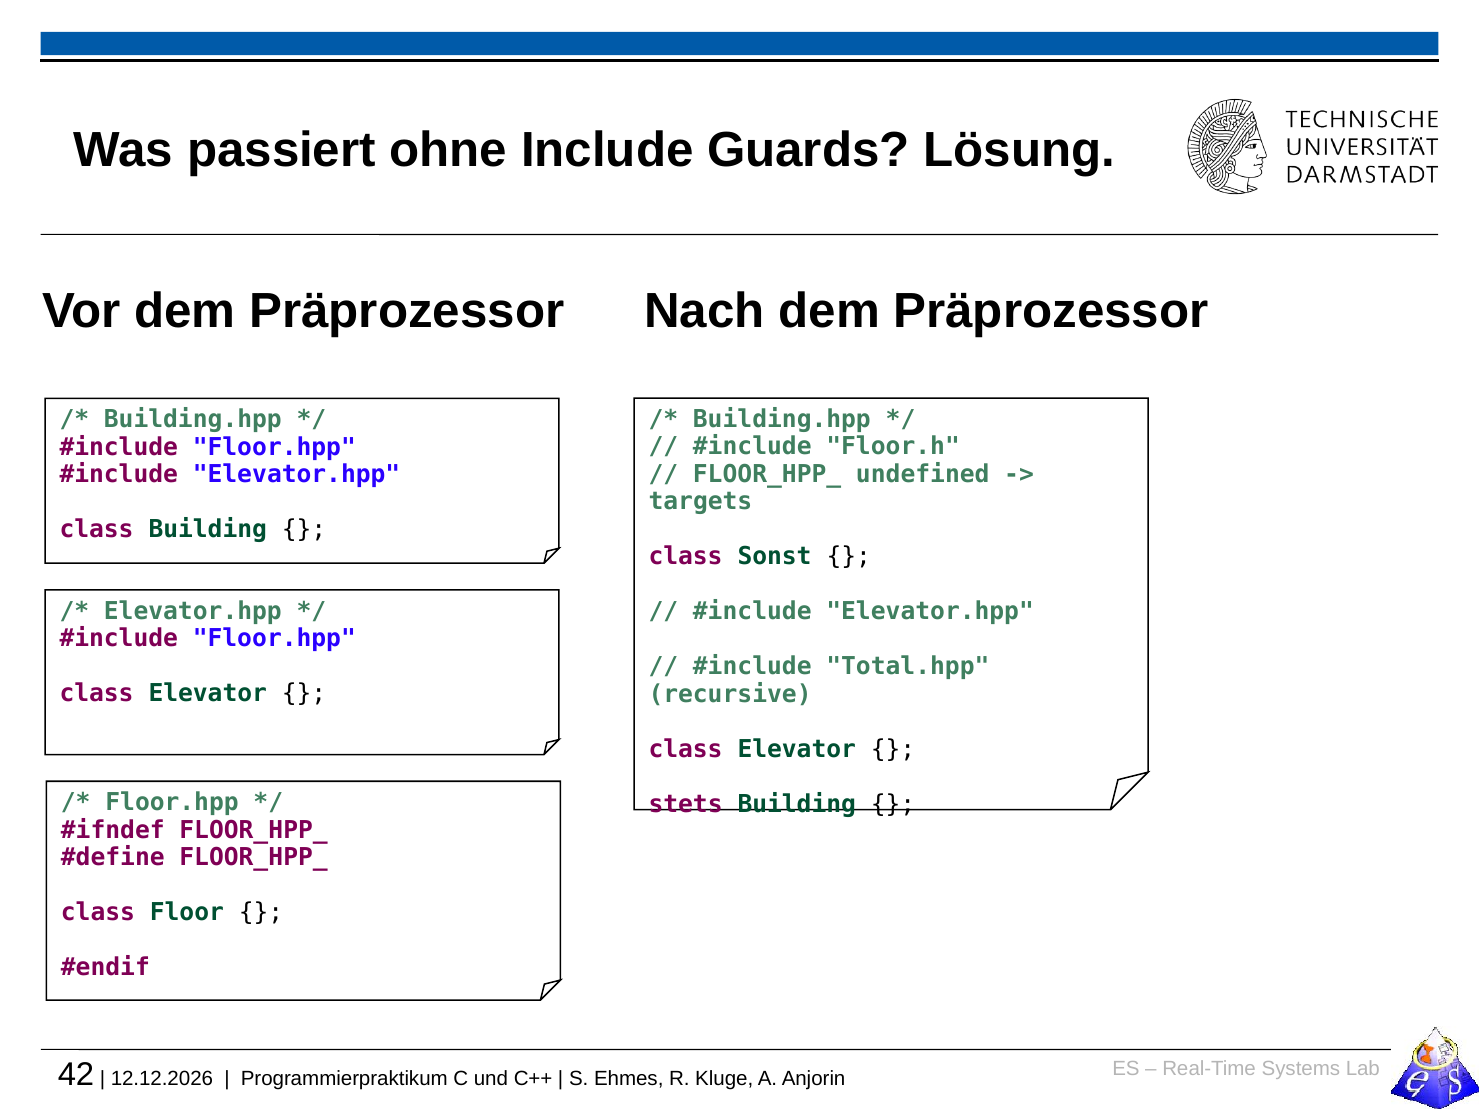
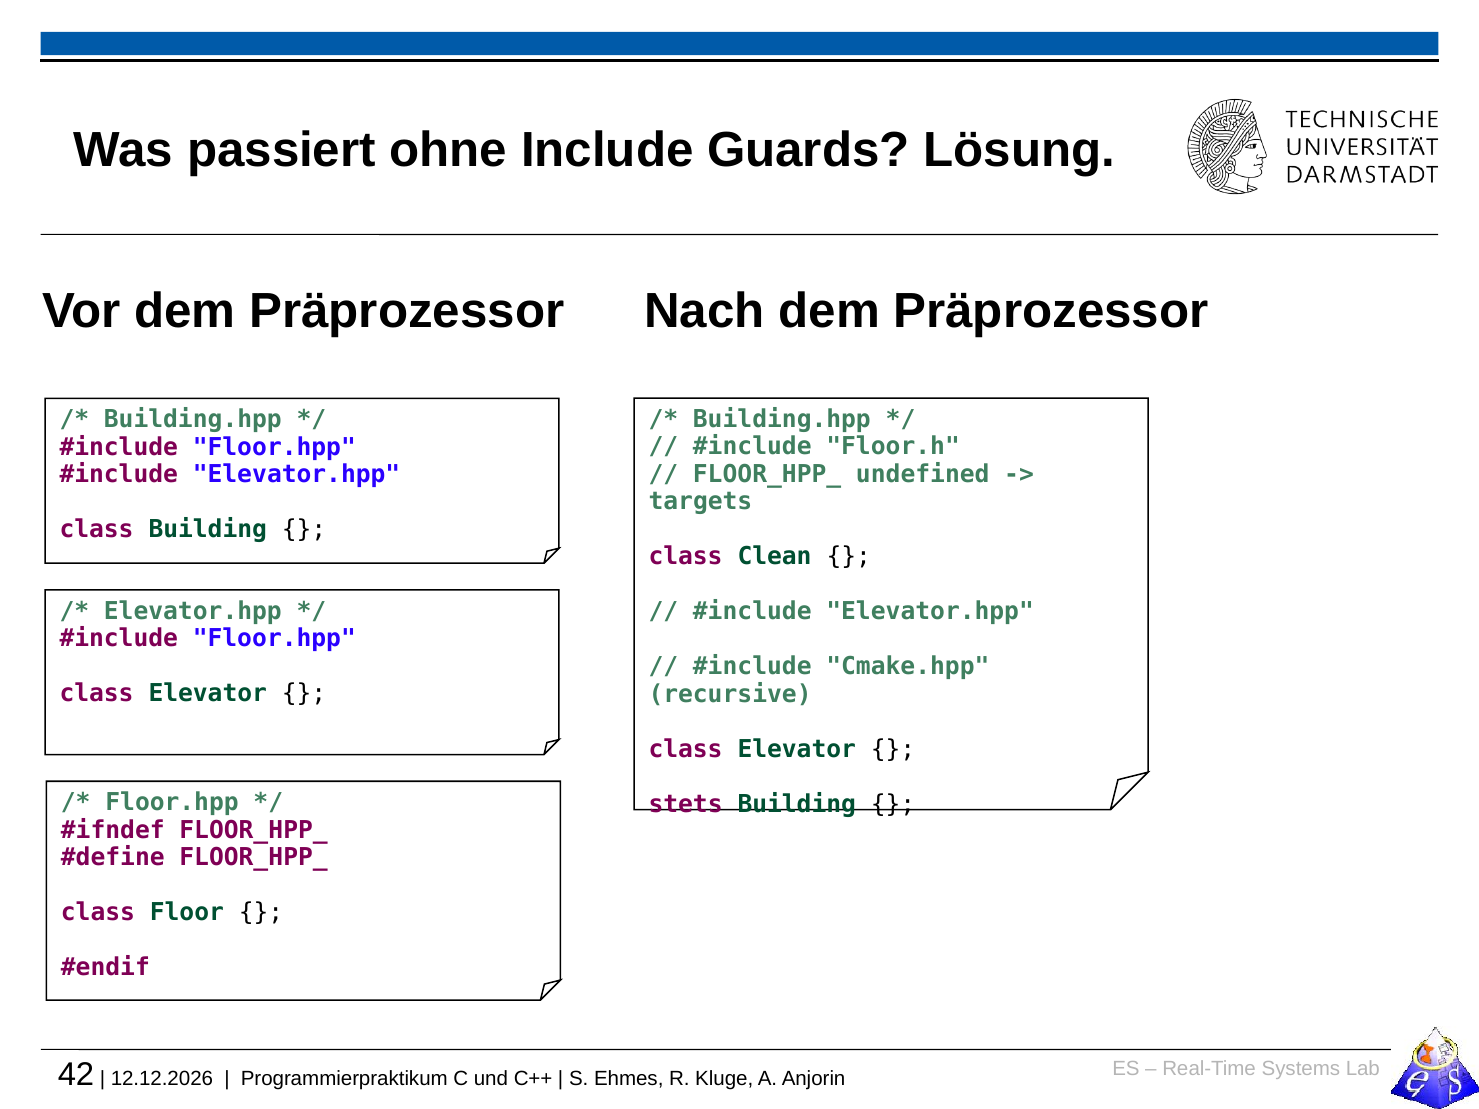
Sonst: Sonst -> Clean
Total.hpp: Total.hpp -> Cmake.hpp
